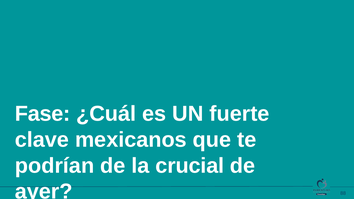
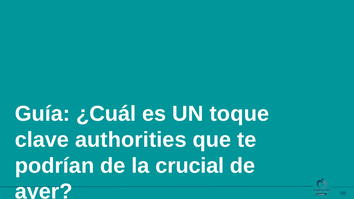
Fase: Fase -> Guía
fuerte: fuerte -> toque
mexicanos: mexicanos -> authorities
